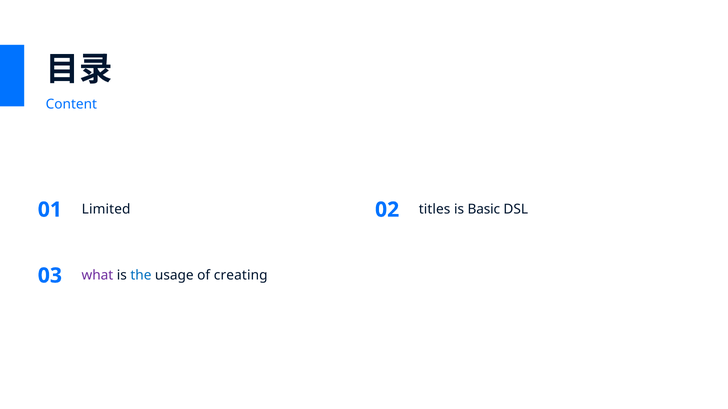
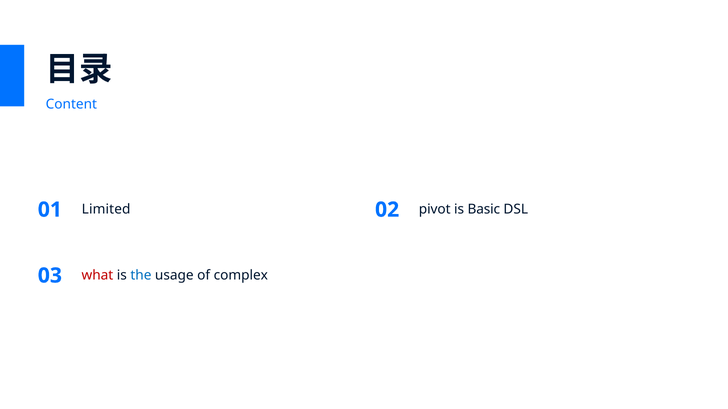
titles: titles -> pivot
what colour: purple -> red
creating: creating -> complex
